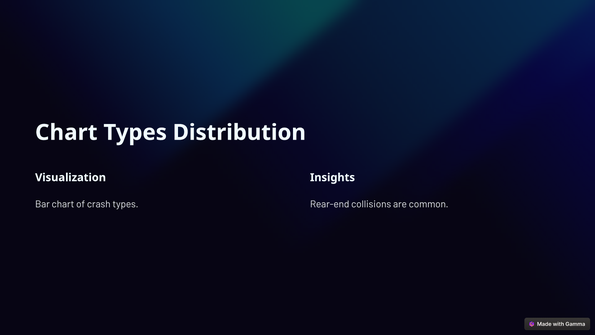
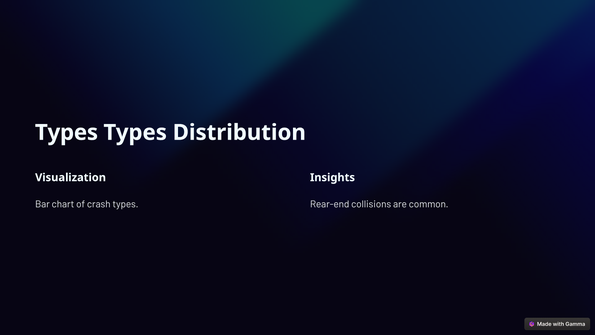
Chart at (66, 132): Chart -> Types
